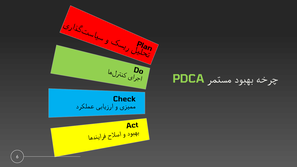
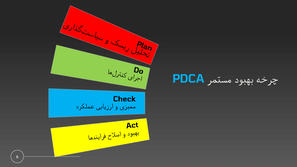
PDCA colour: light green -> light blue
